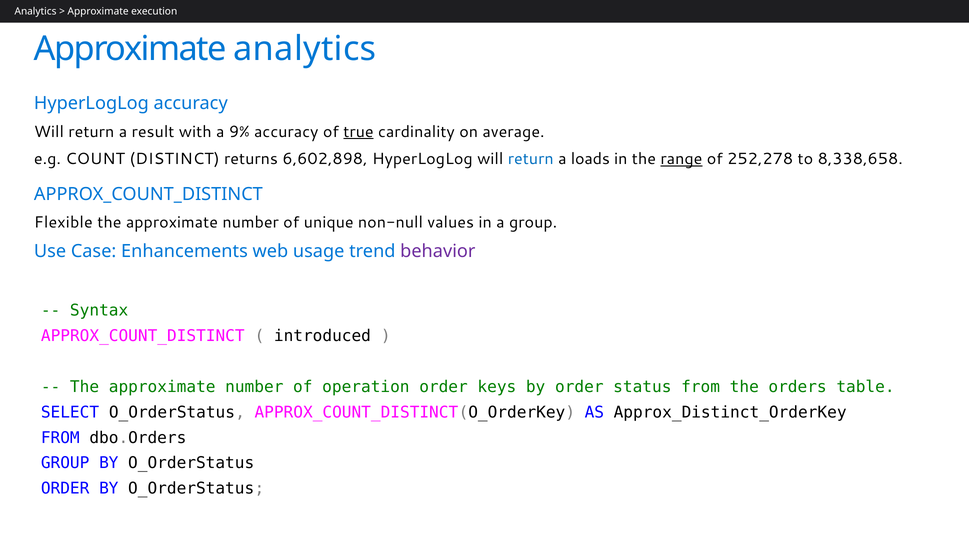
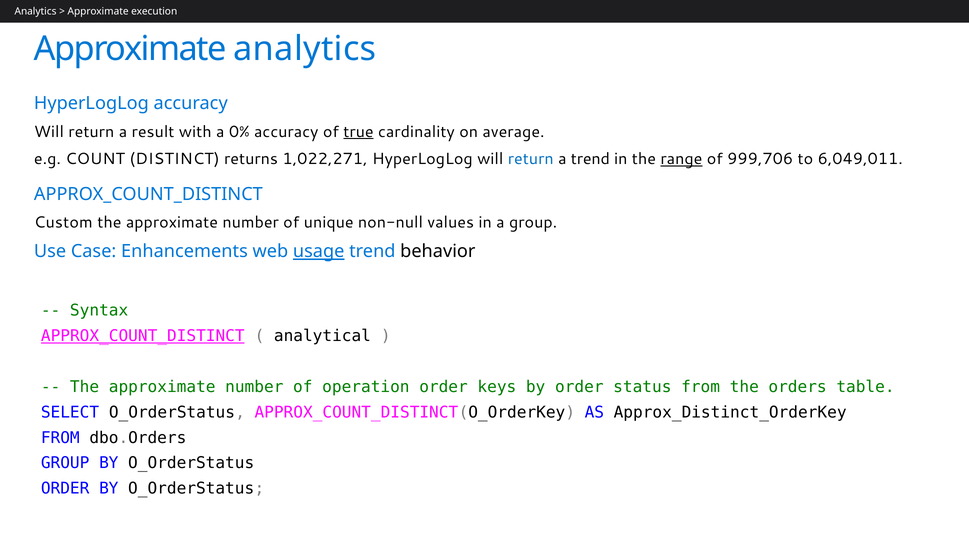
9%: 9% -> 0%
6,602,898: 6,602,898 -> 1,022,271
a loads: loads -> trend
252,278: 252,278 -> 999,706
8,338,658: 8,338,658 -> 6,049,011
Flexible: Flexible -> Custom
usage underline: none -> present
behavior colour: purple -> black
APPROX_COUNT_DISTINCT at (143, 336) underline: none -> present
introduced: introduced -> analytical
